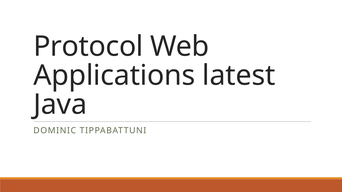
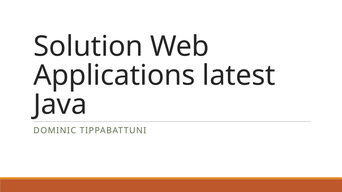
Protocol: Protocol -> Solution
